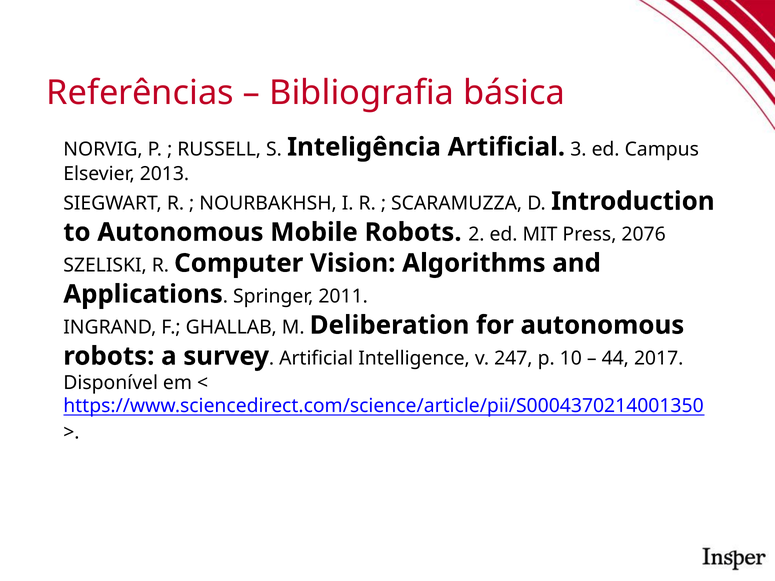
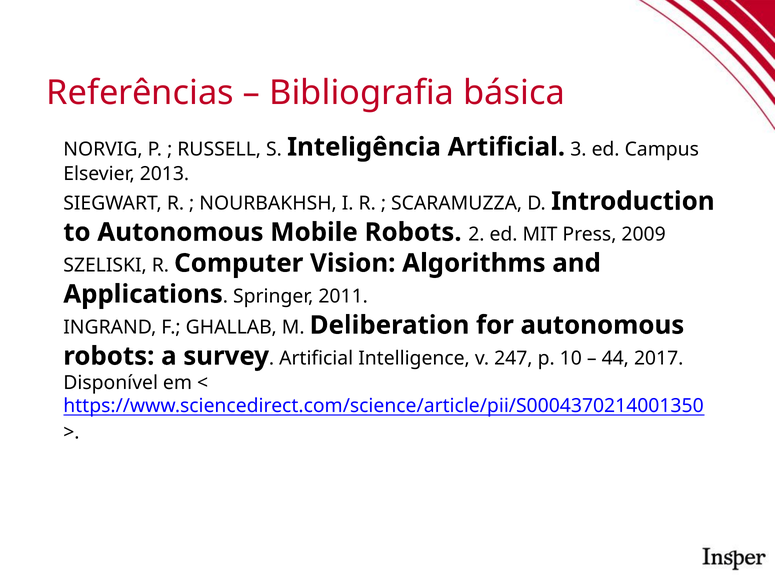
2076: 2076 -> 2009
